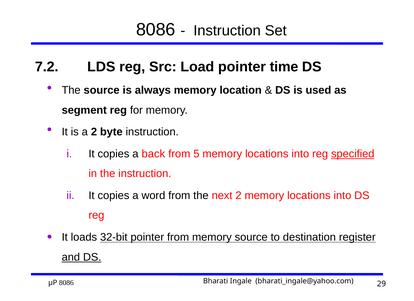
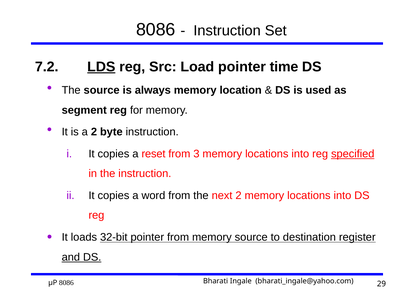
LDS underline: none -> present
back: back -> reset
5: 5 -> 3
